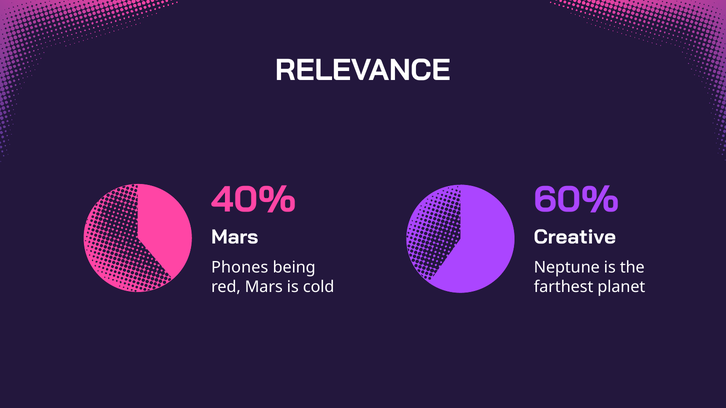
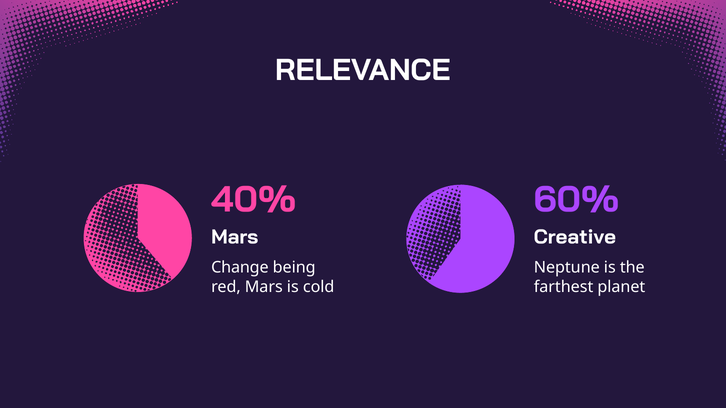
Phones: Phones -> Change
